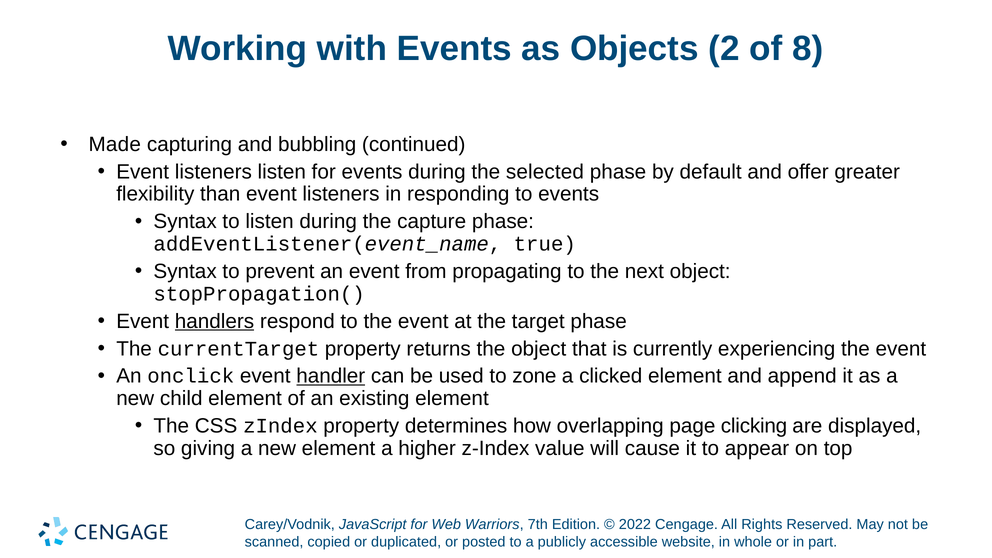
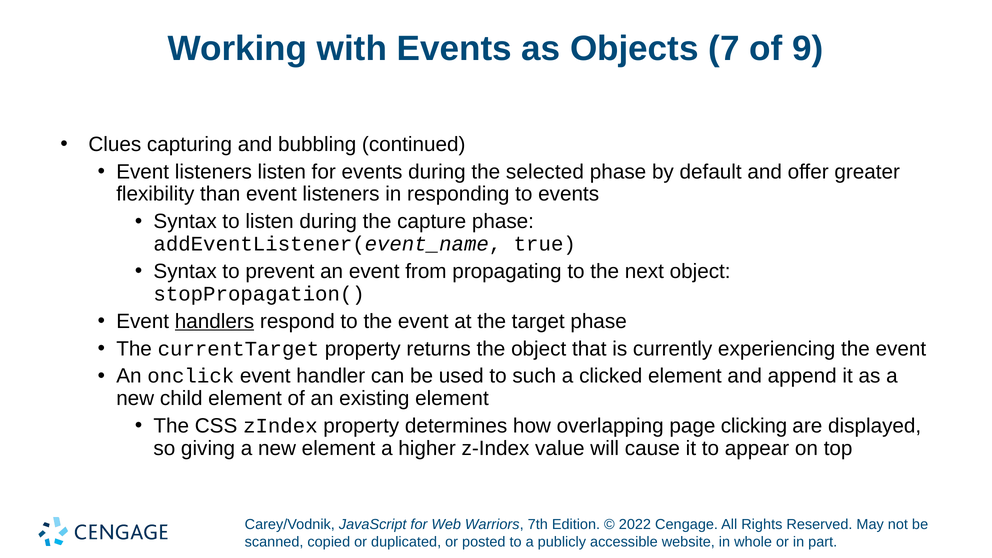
2: 2 -> 7
8: 8 -> 9
Made: Made -> Clues
handler underline: present -> none
zone: zone -> such
